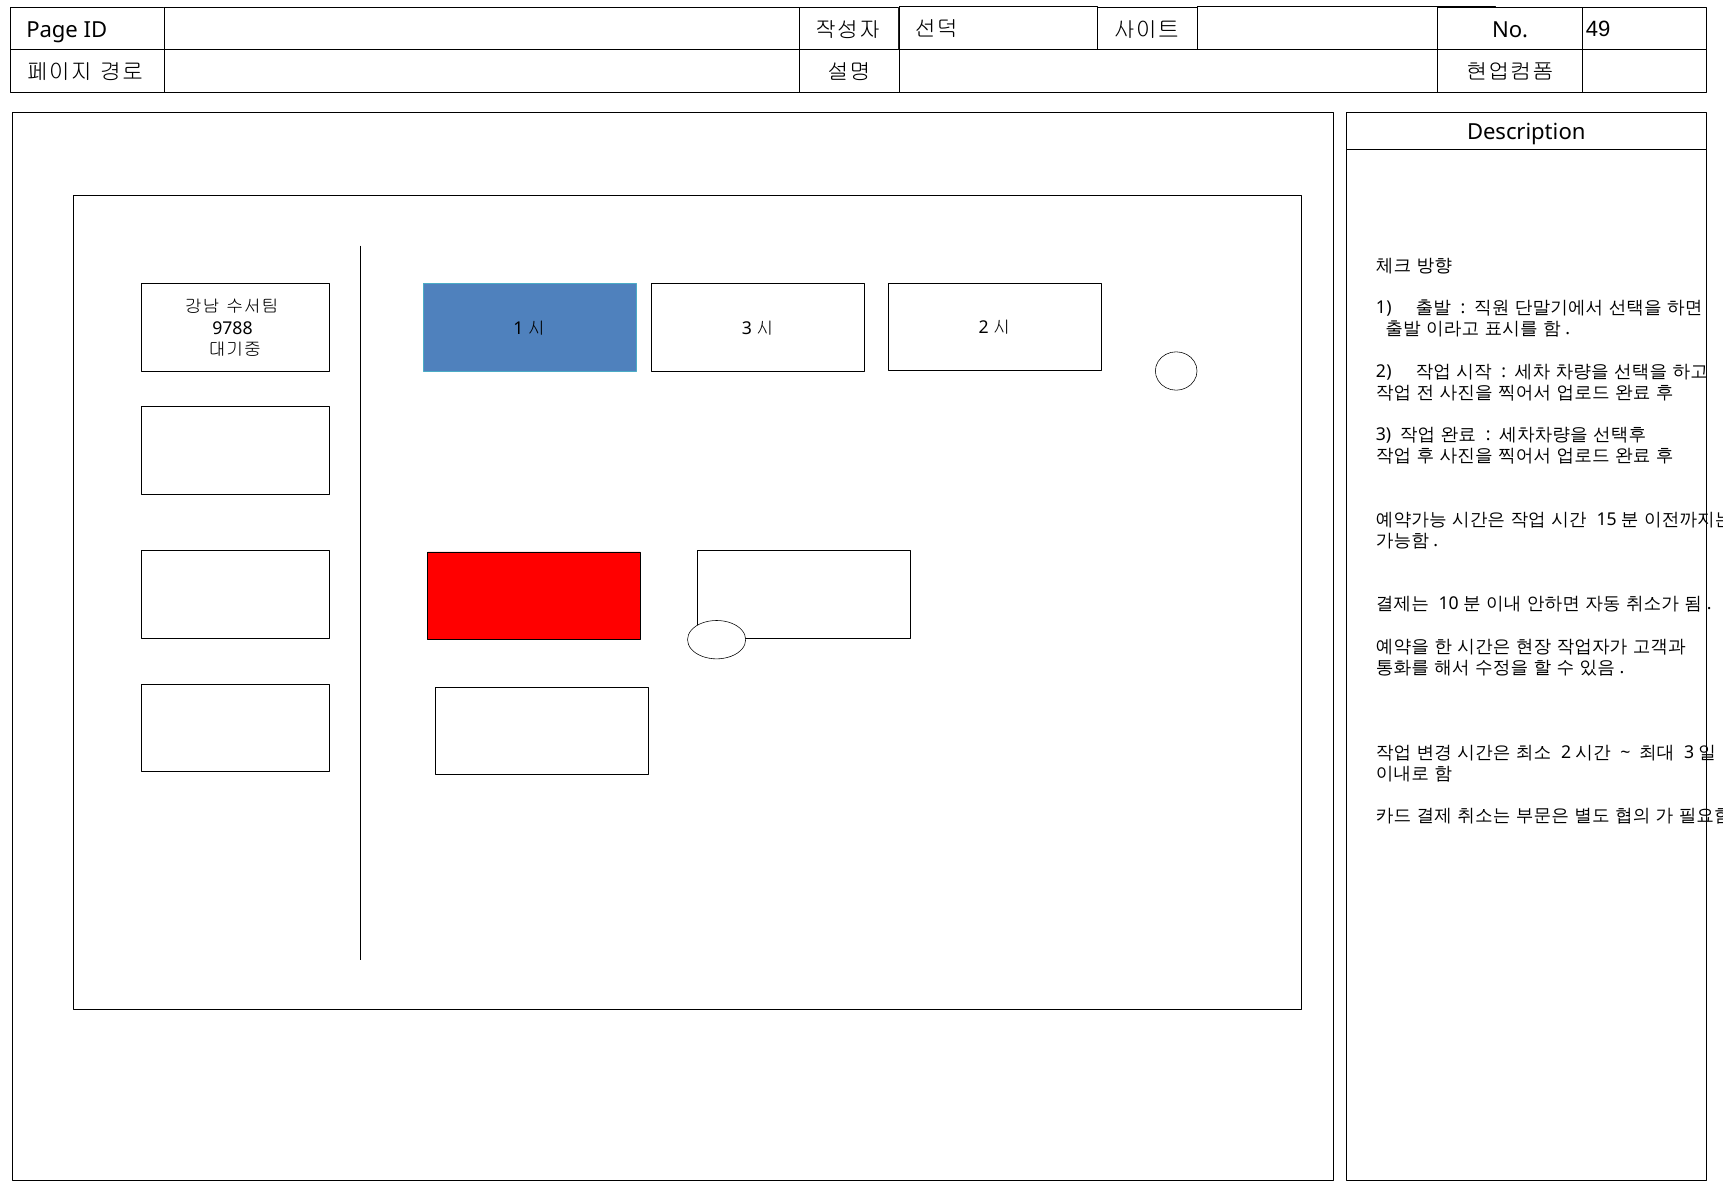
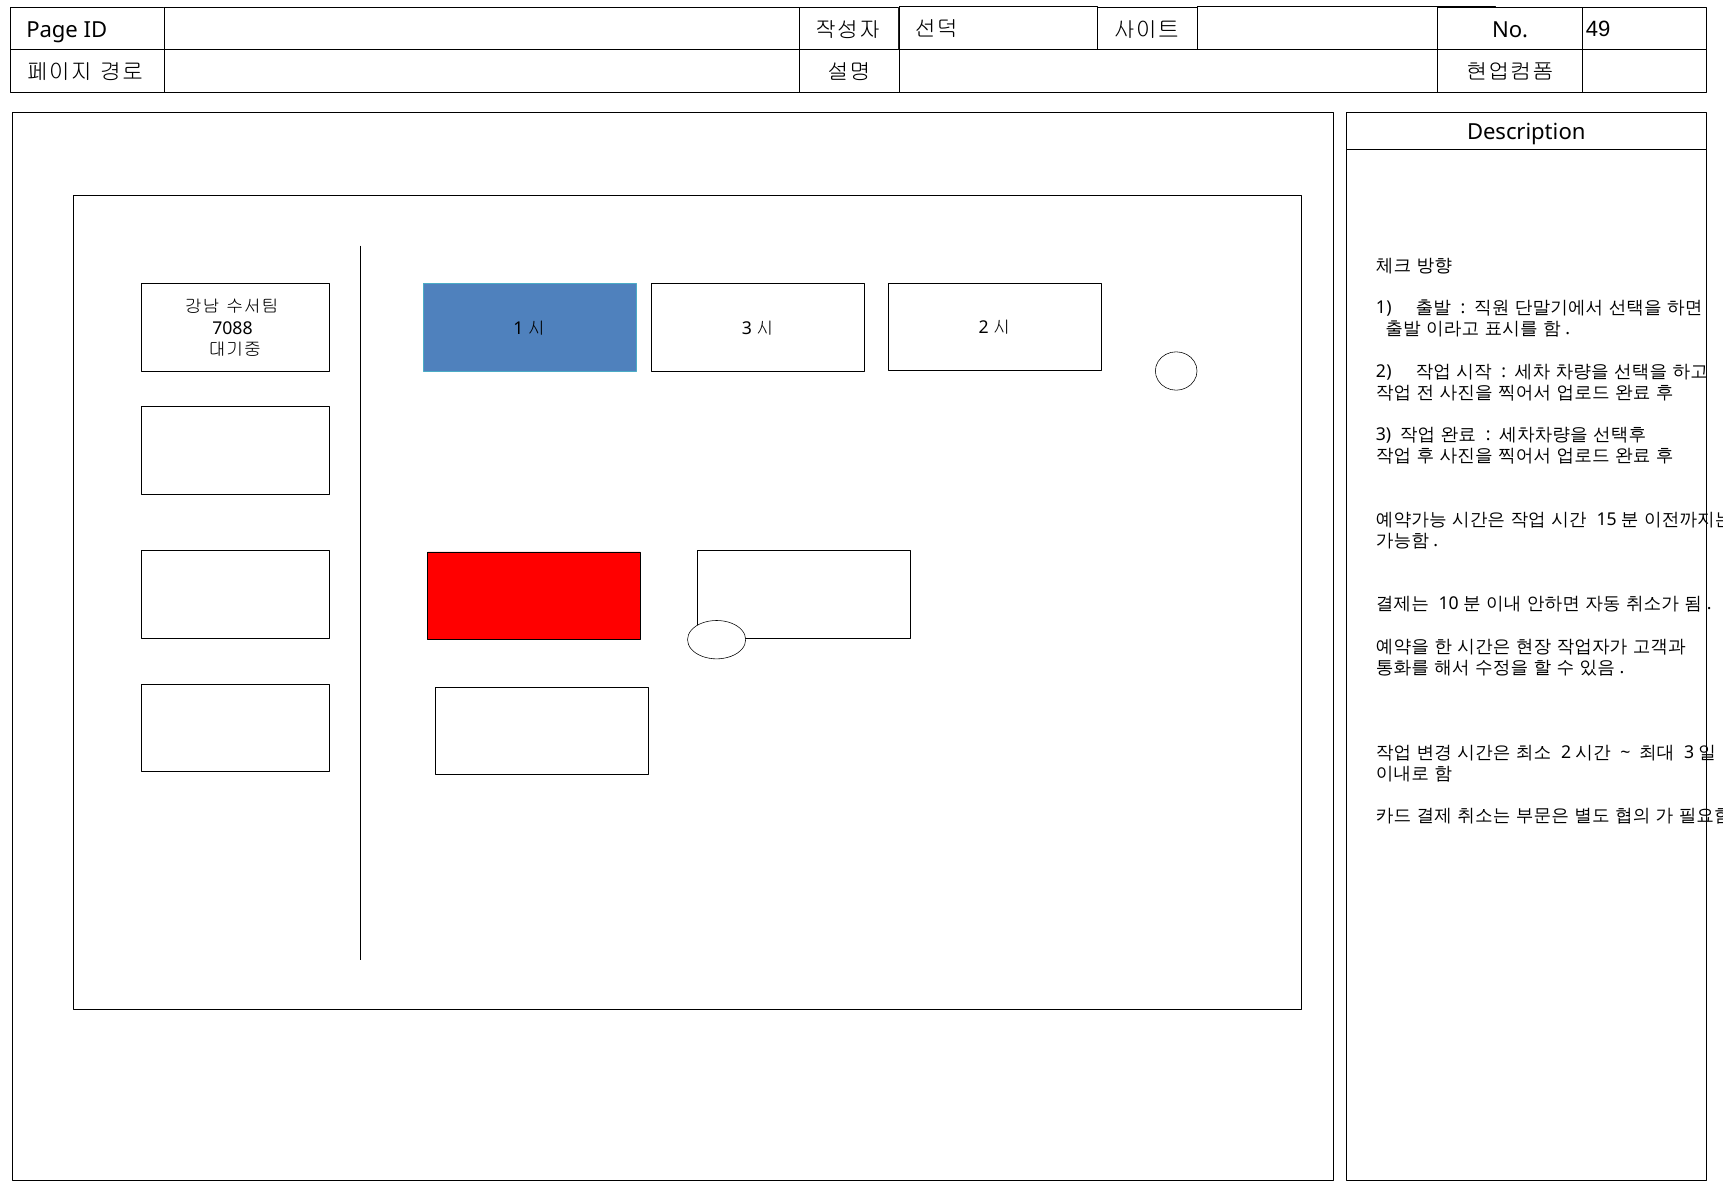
9788: 9788 -> 7088
